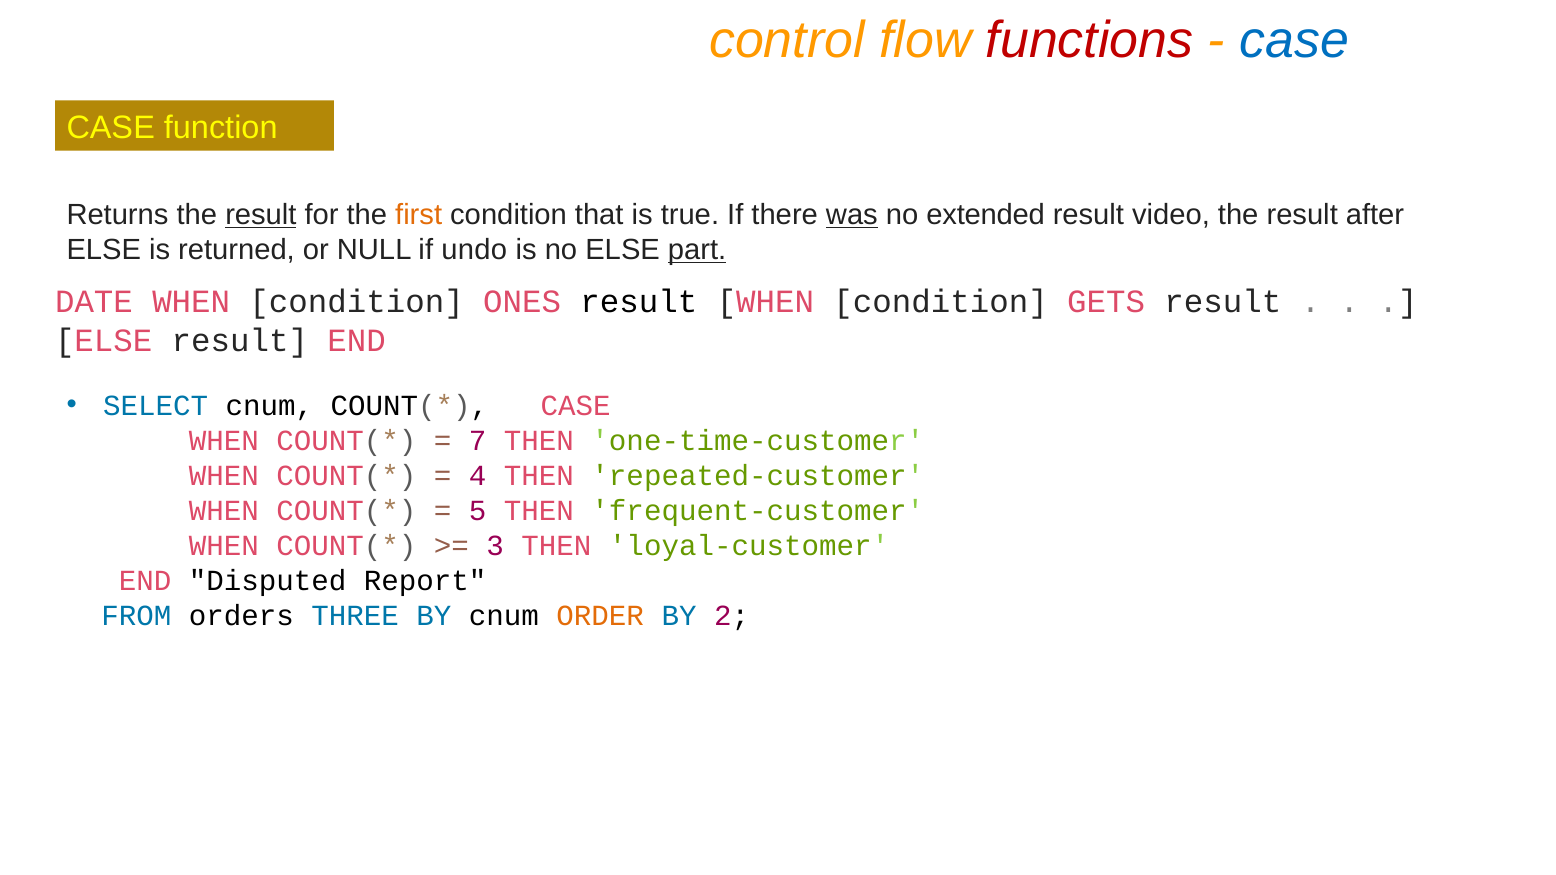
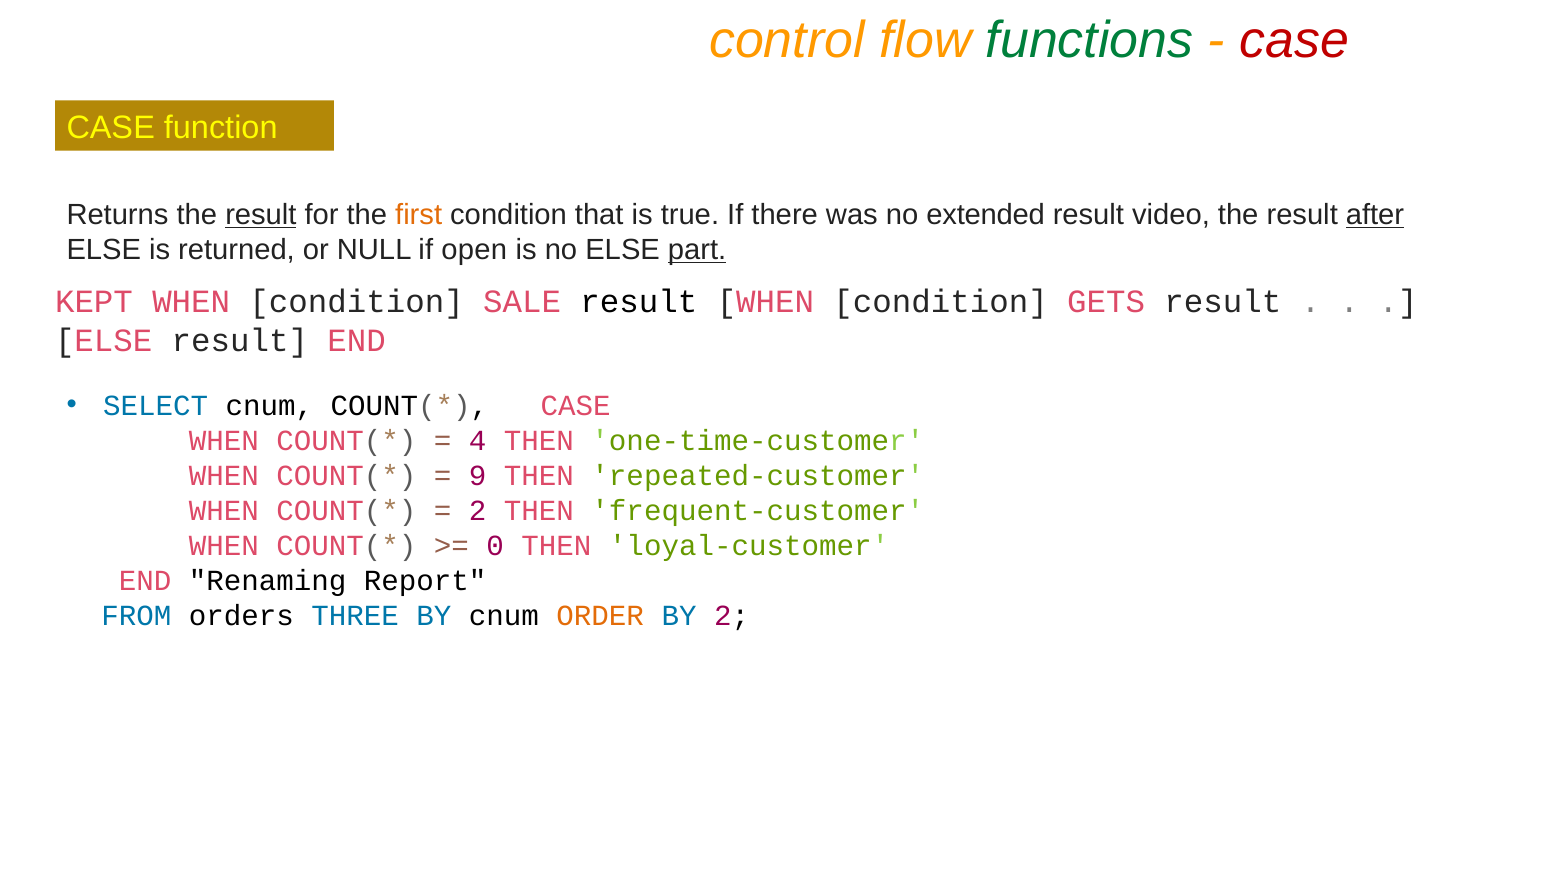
functions colour: red -> green
case at (1294, 40) colour: blue -> red
was underline: present -> none
after underline: none -> present
undo: undo -> open
DATE: DATE -> KEPT
ONES: ONES -> SALE
7: 7 -> 4
4: 4 -> 9
5 at (478, 511): 5 -> 2
3: 3 -> 0
Disputed: Disputed -> Renaming
